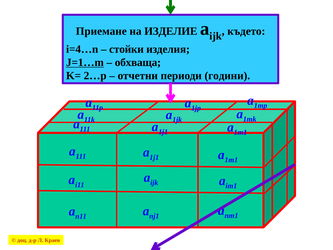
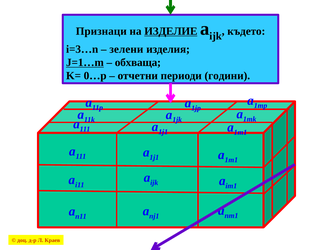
Приемане: Приемане -> Признаци
ИЗДЕЛИЕ underline: none -> present
i=4…n: i=4…n -> i=3…n
стойки: стойки -> зелени
2…p: 2…p -> 0…p
